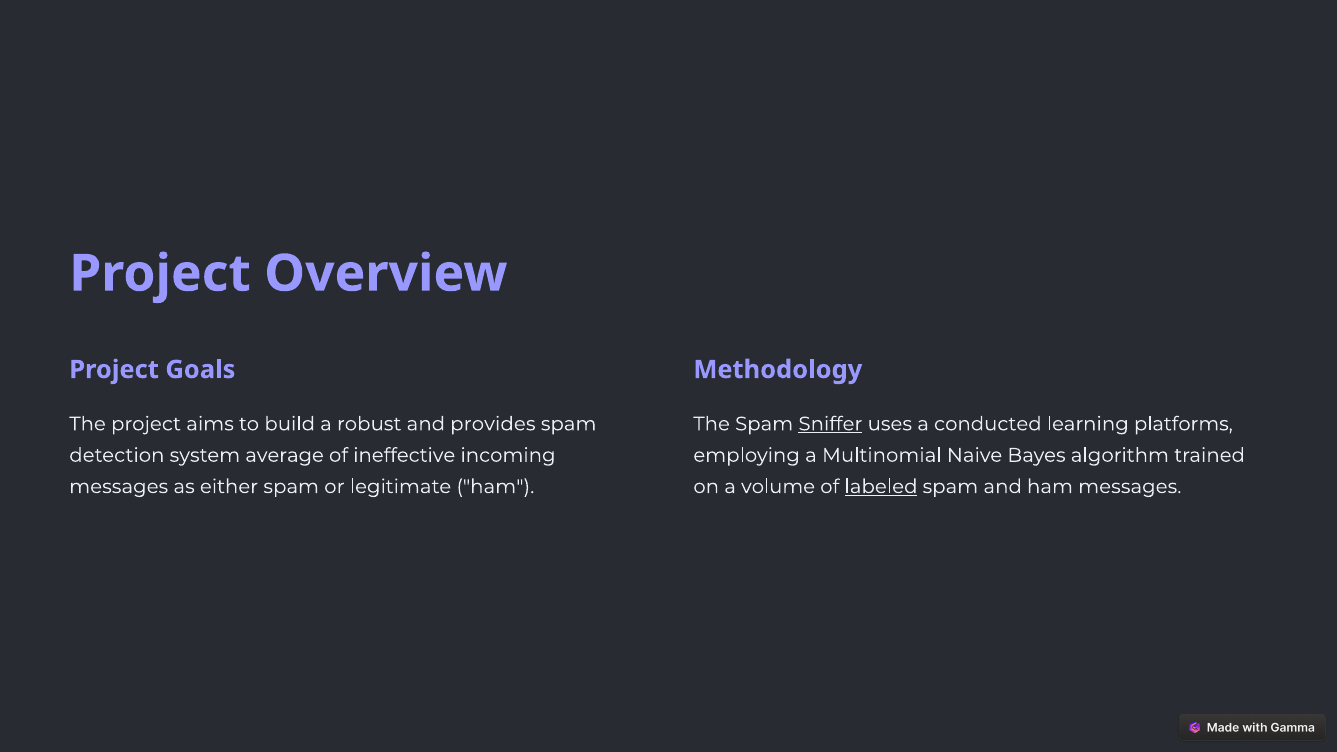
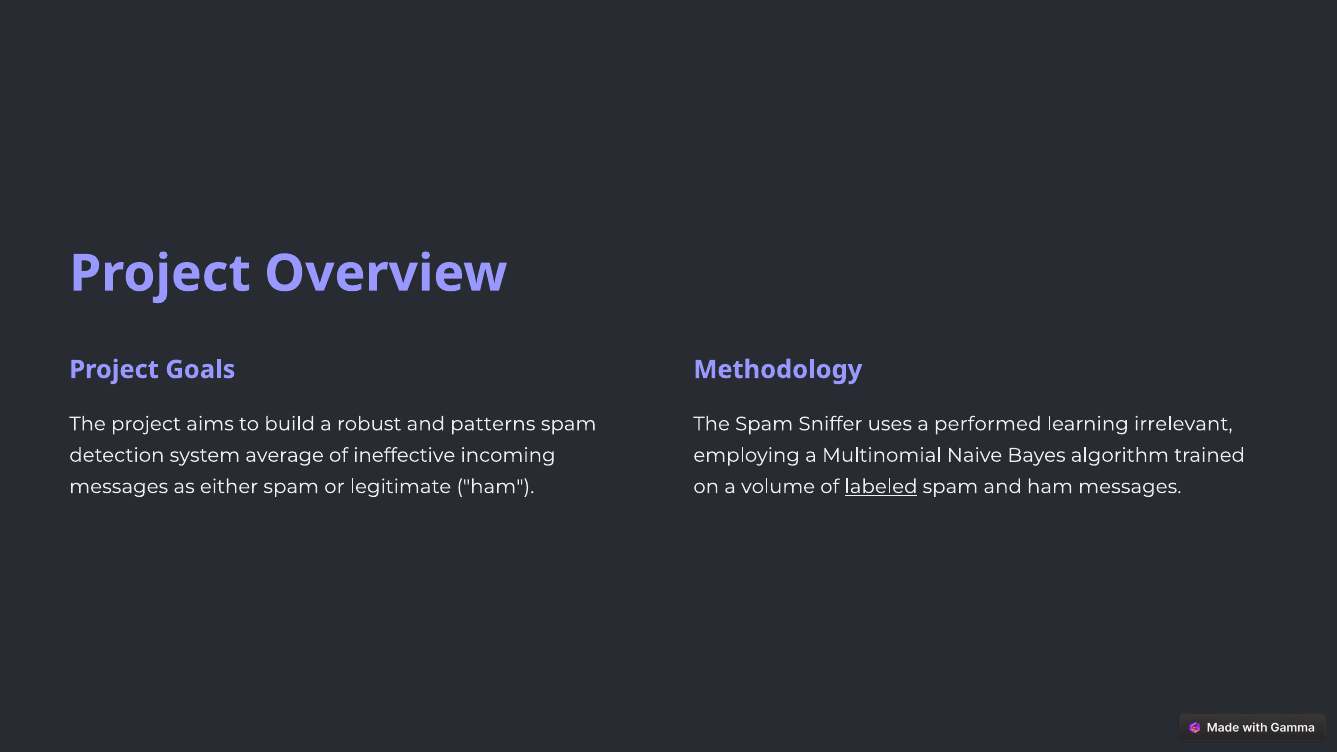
provides: provides -> patterns
Sniffer underline: present -> none
conducted: conducted -> performed
platforms: platforms -> irrelevant
